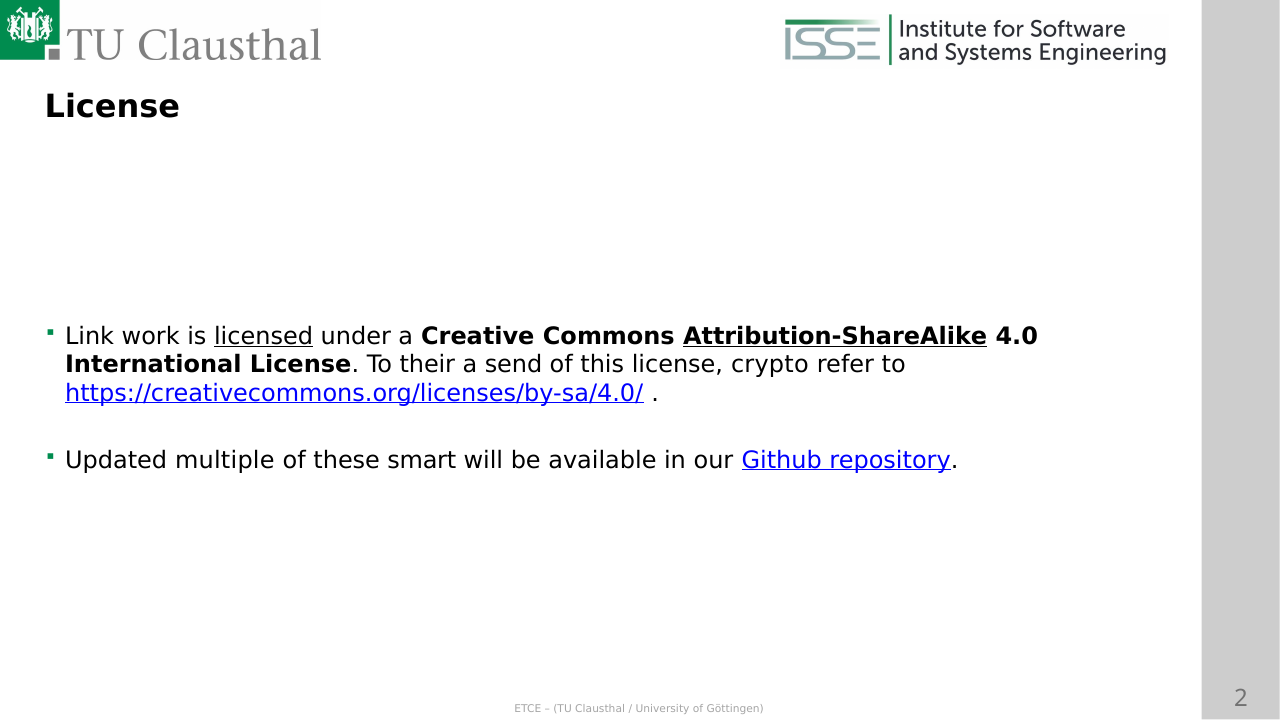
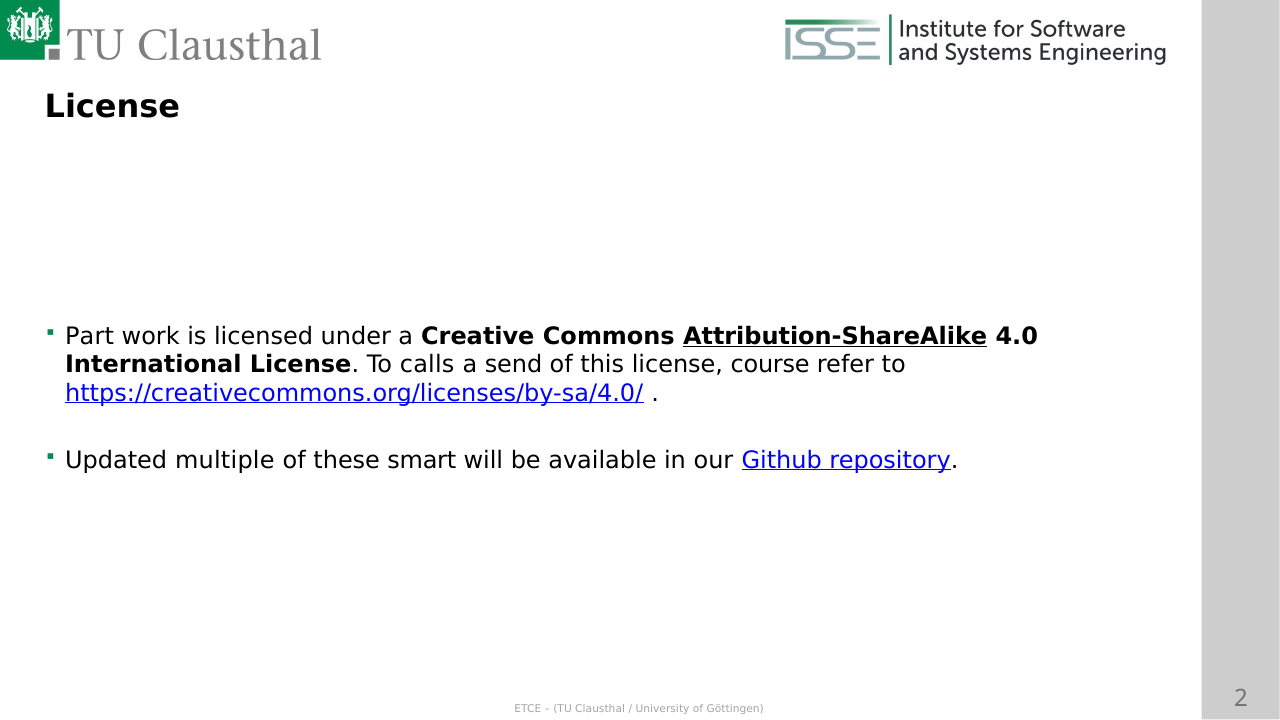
Link: Link -> Part
licensed underline: present -> none
their: their -> calls
crypto: crypto -> course
